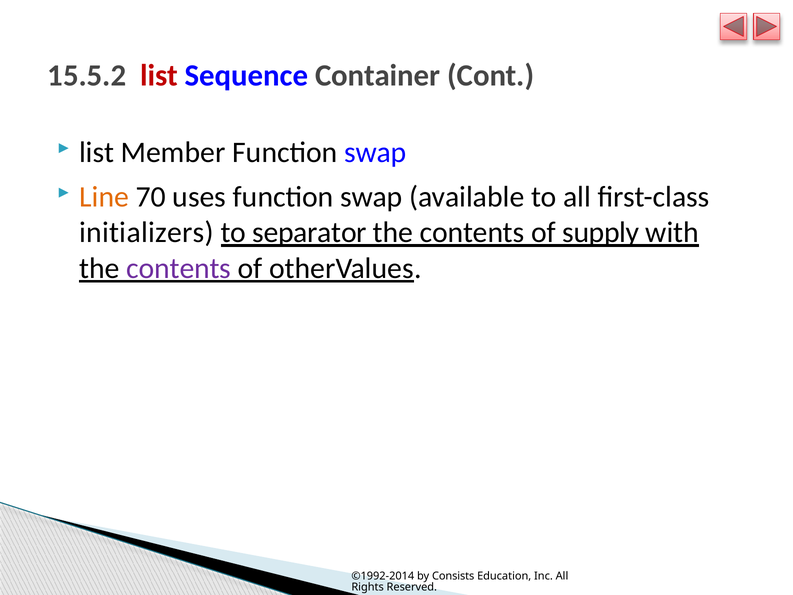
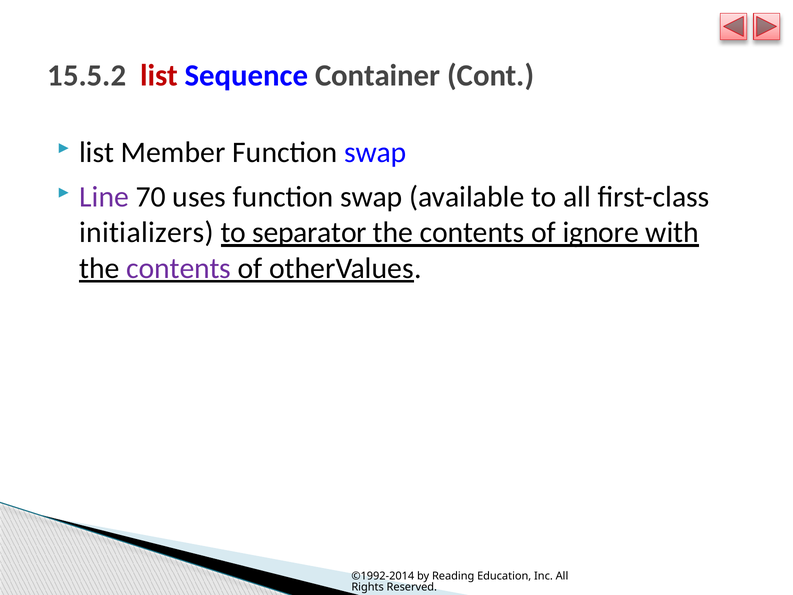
Line colour: orange -> purple
supply: supply -> ignore
Consists: Consists -> Reading
